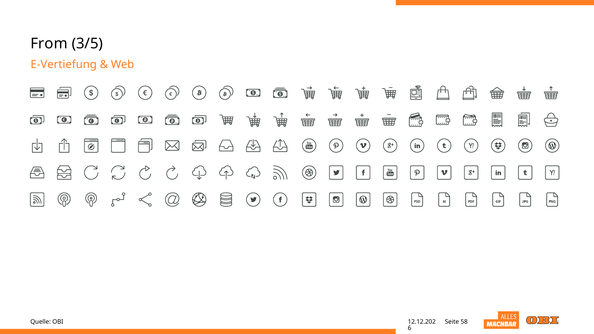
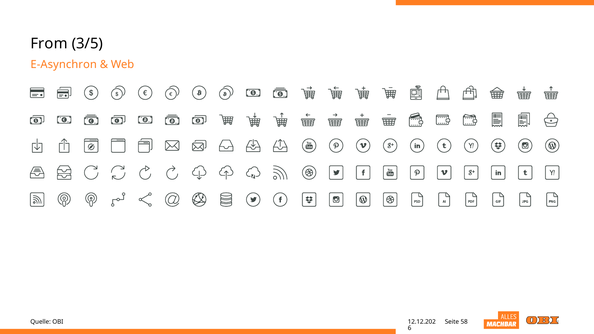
E-Vertiefung: E-Vertiefung -> E-Asynchron
